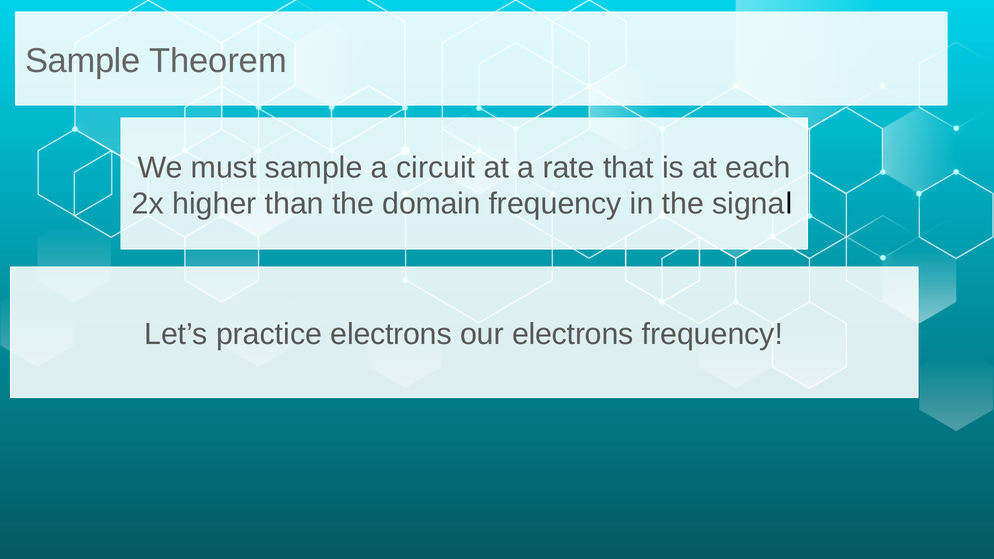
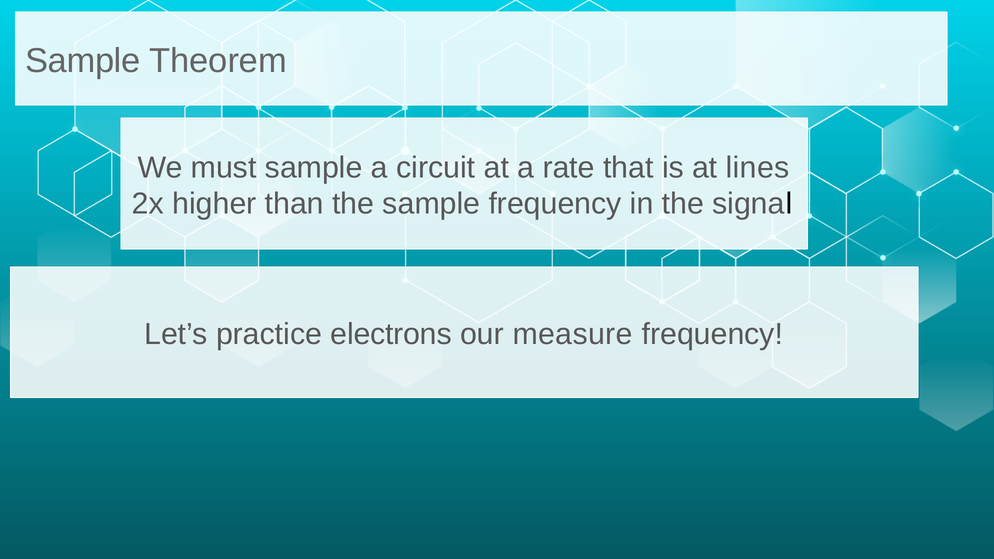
each: each -> lines
the domain: domain -> sample
our electrons: electrons -> measure
